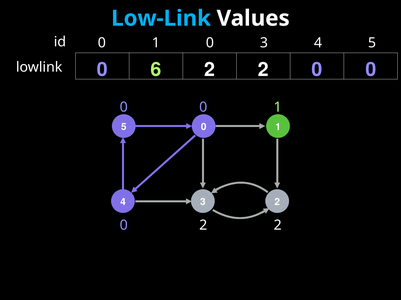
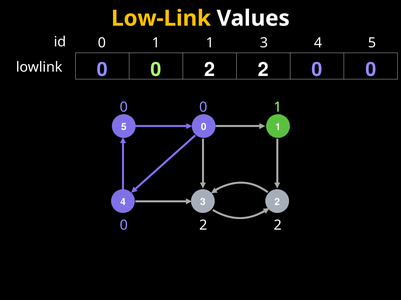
Low-Link colour: light blue -> yellow
0 at (210, 43): 0 -> 1
6 at (156, 70): 6 -> 0
